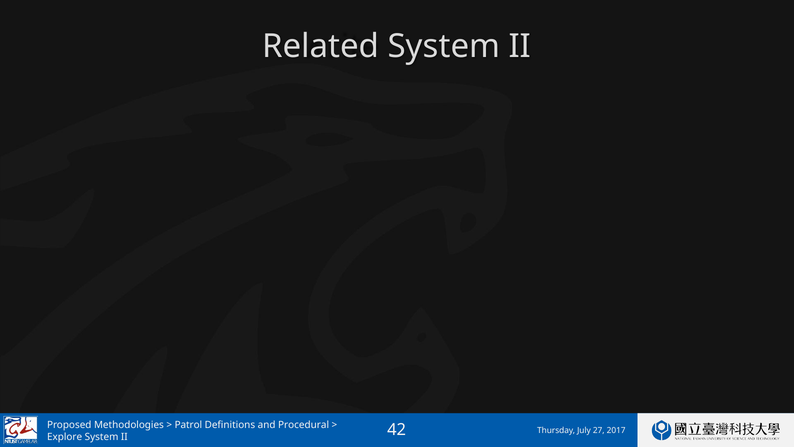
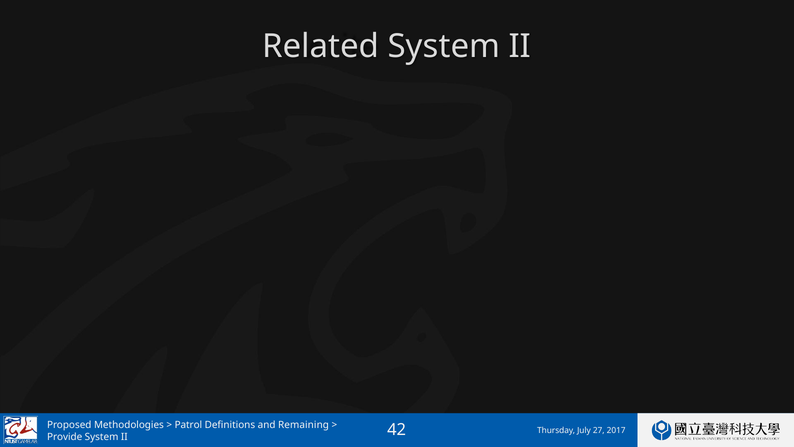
Procedural: Procedural -> Remaining
Explore: Explore -> Provide
